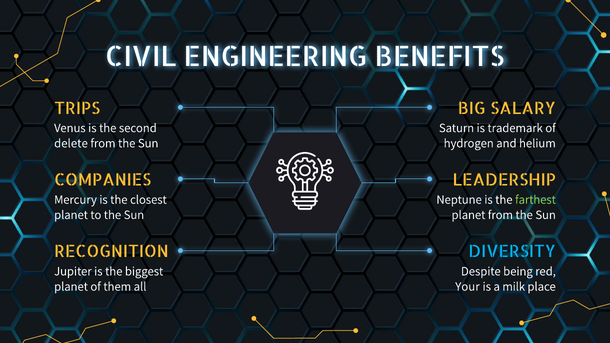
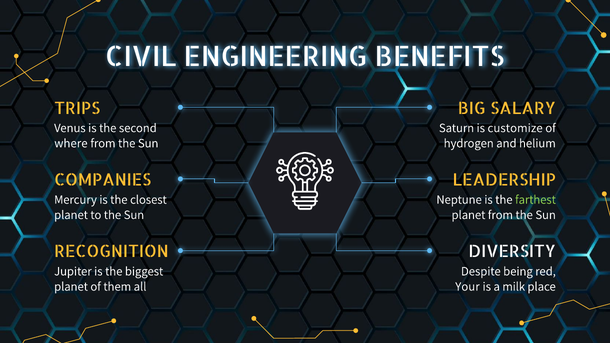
trademark: trademark -> customize
delete: delete -> where
DIVERSITY colour: light blue -> white
